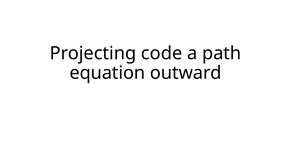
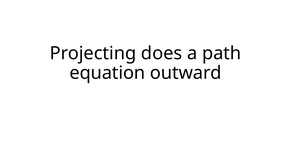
code: code -> does
